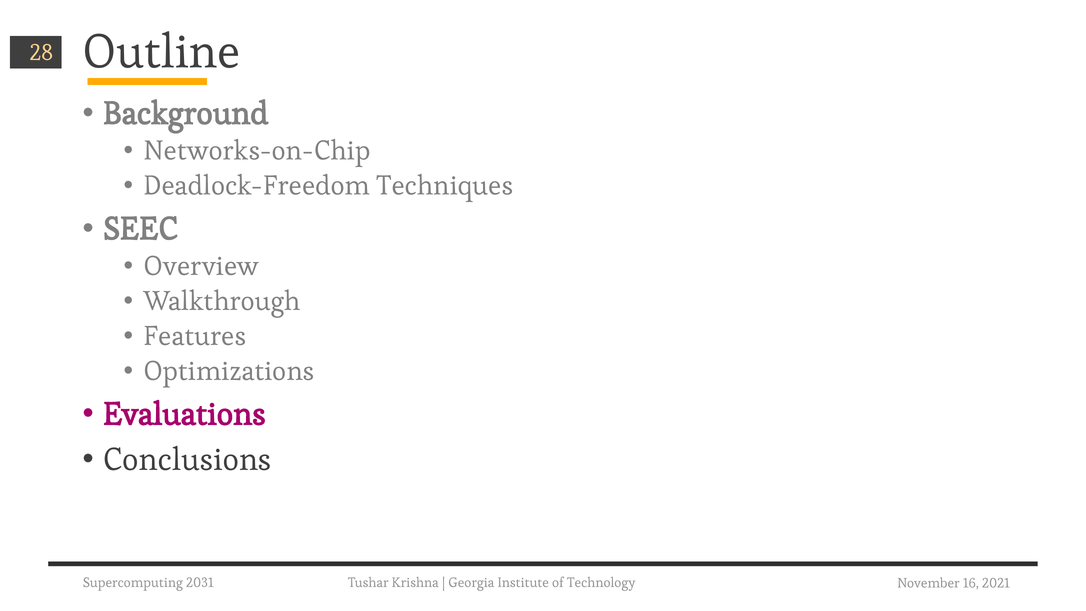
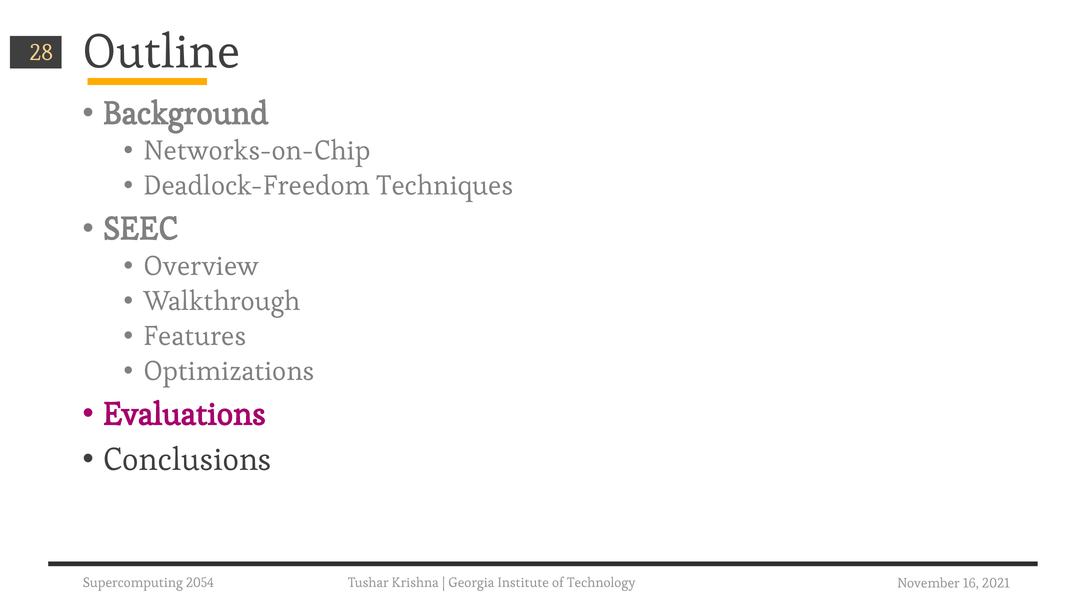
2031: 2031 -> 2054
